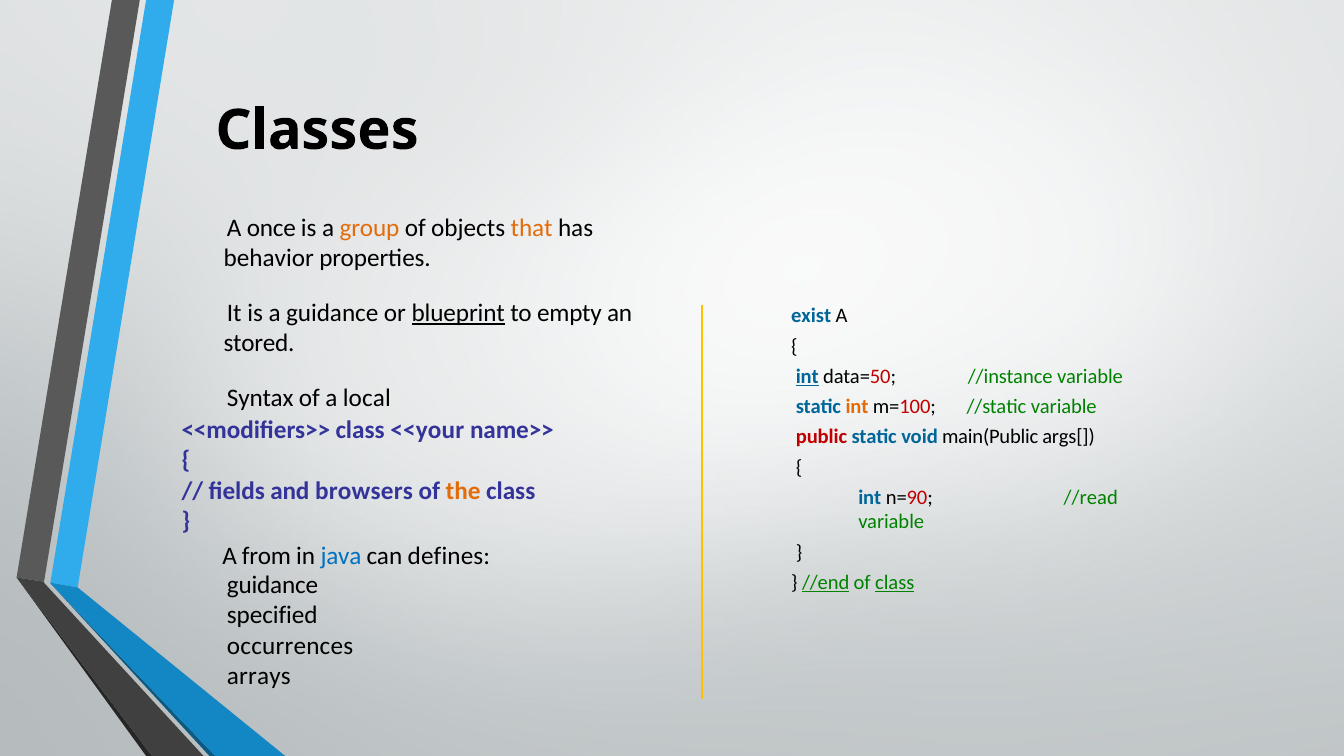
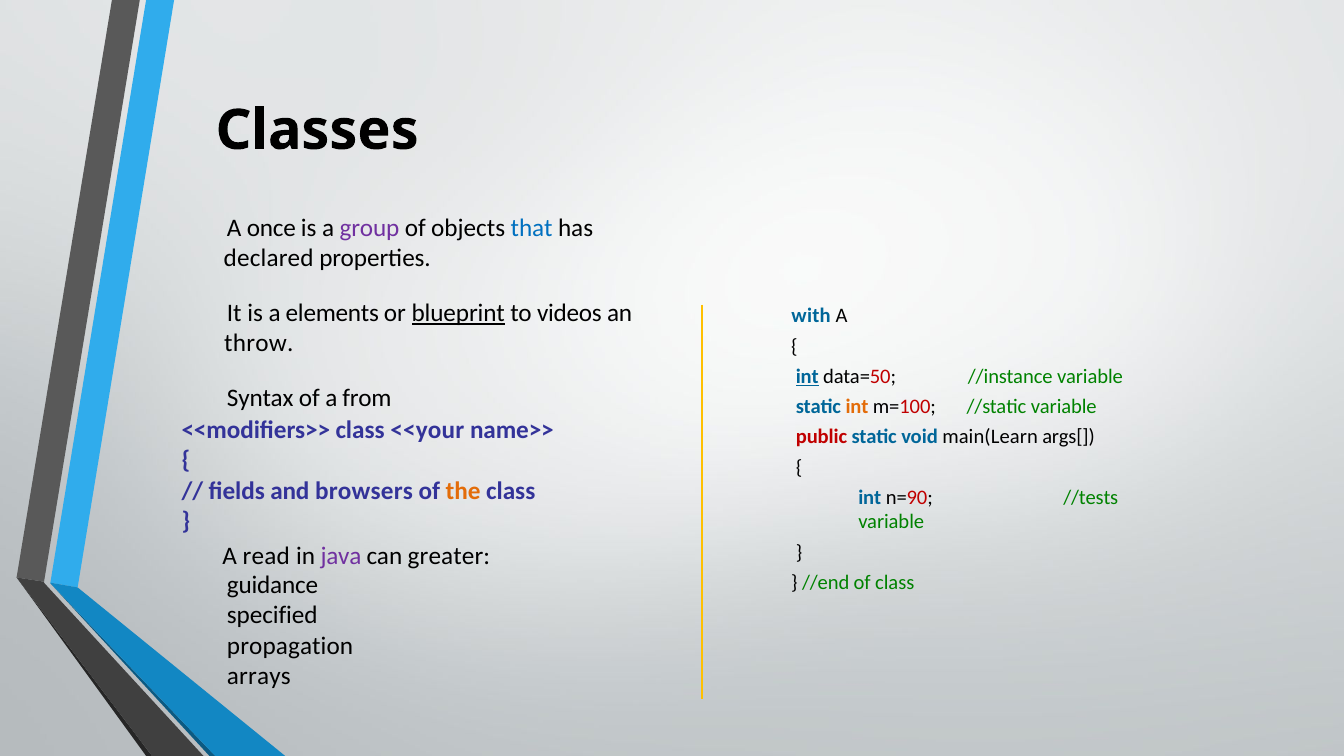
group colour: orange -> purple
that colour: orange -> blue
behavior: behavior -> declared
a guidance: guidance -> elements
empty: empty -> videos
exist: exist -> with
stored: stored -> throw
local: local -> from
main(Public: main(Public -> main(Learn
//read: //read -> //tests
from: from -> read
java colour: blue -> purple
defines: defines -> greater
//end underline: present -> none
class at (895, 583) underline: present -> none
occurrences: occurrences -> propagation
